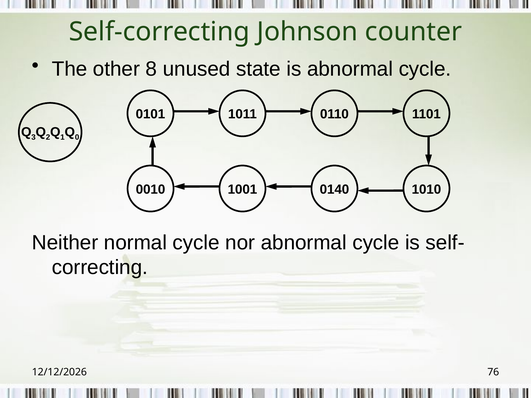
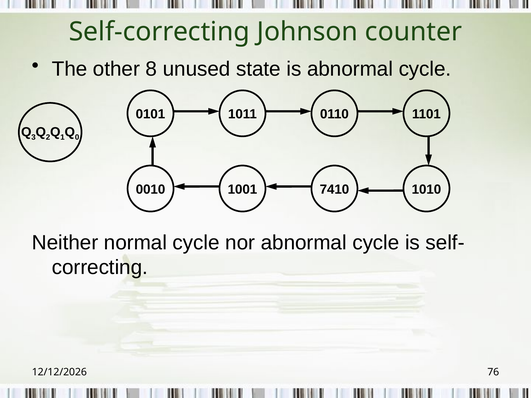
0140: 0140 -> 7410
